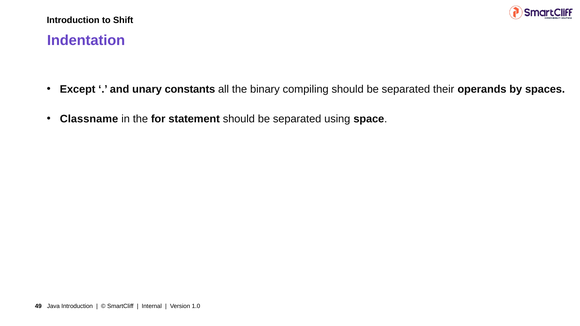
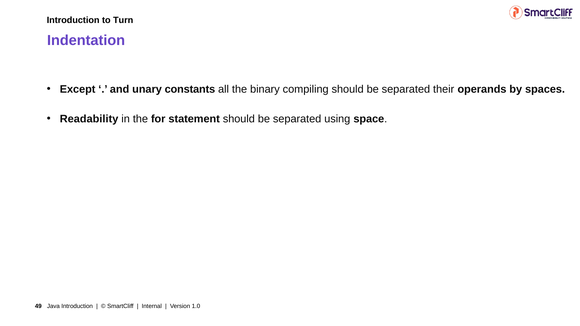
Shift: Shift -> Turn
Classname: Classname -> Readability
